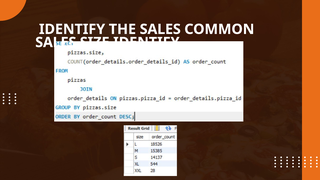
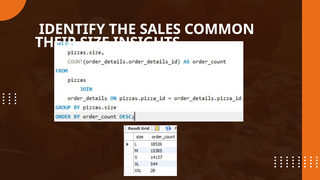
SALES at (56, 42): SALES -> THEIR
SIZE IDENTIFY: IDENTIFY -> INSIGHTS
